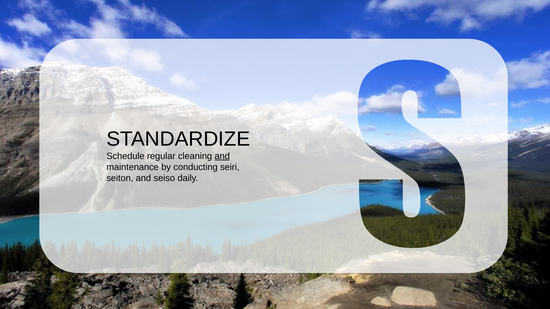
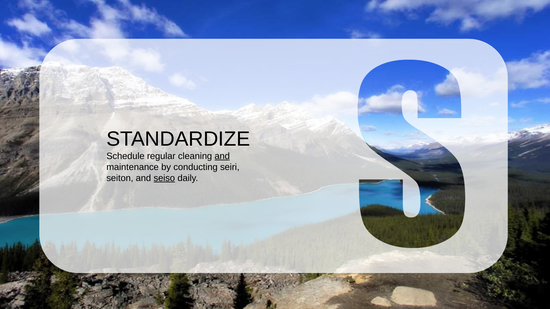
seiso underline: none -> present
